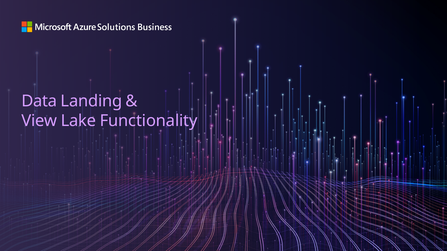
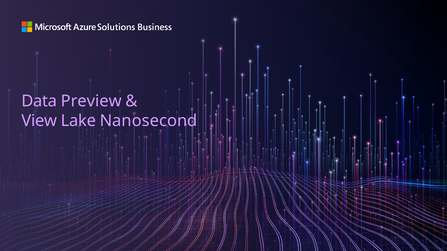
Landing: Landing -> Preview
Functionality: Functionality -> Nanosecond
